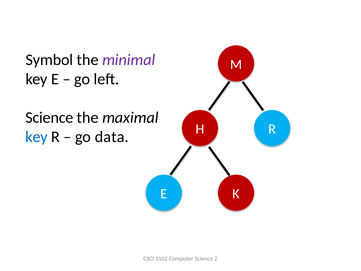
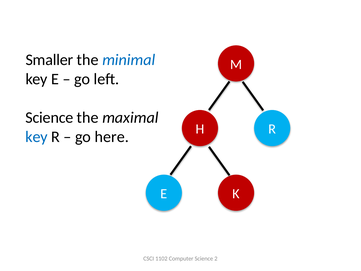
Symbol: Symbol -> Smaller
minimal colour: purple -> blue
data: data -> here
